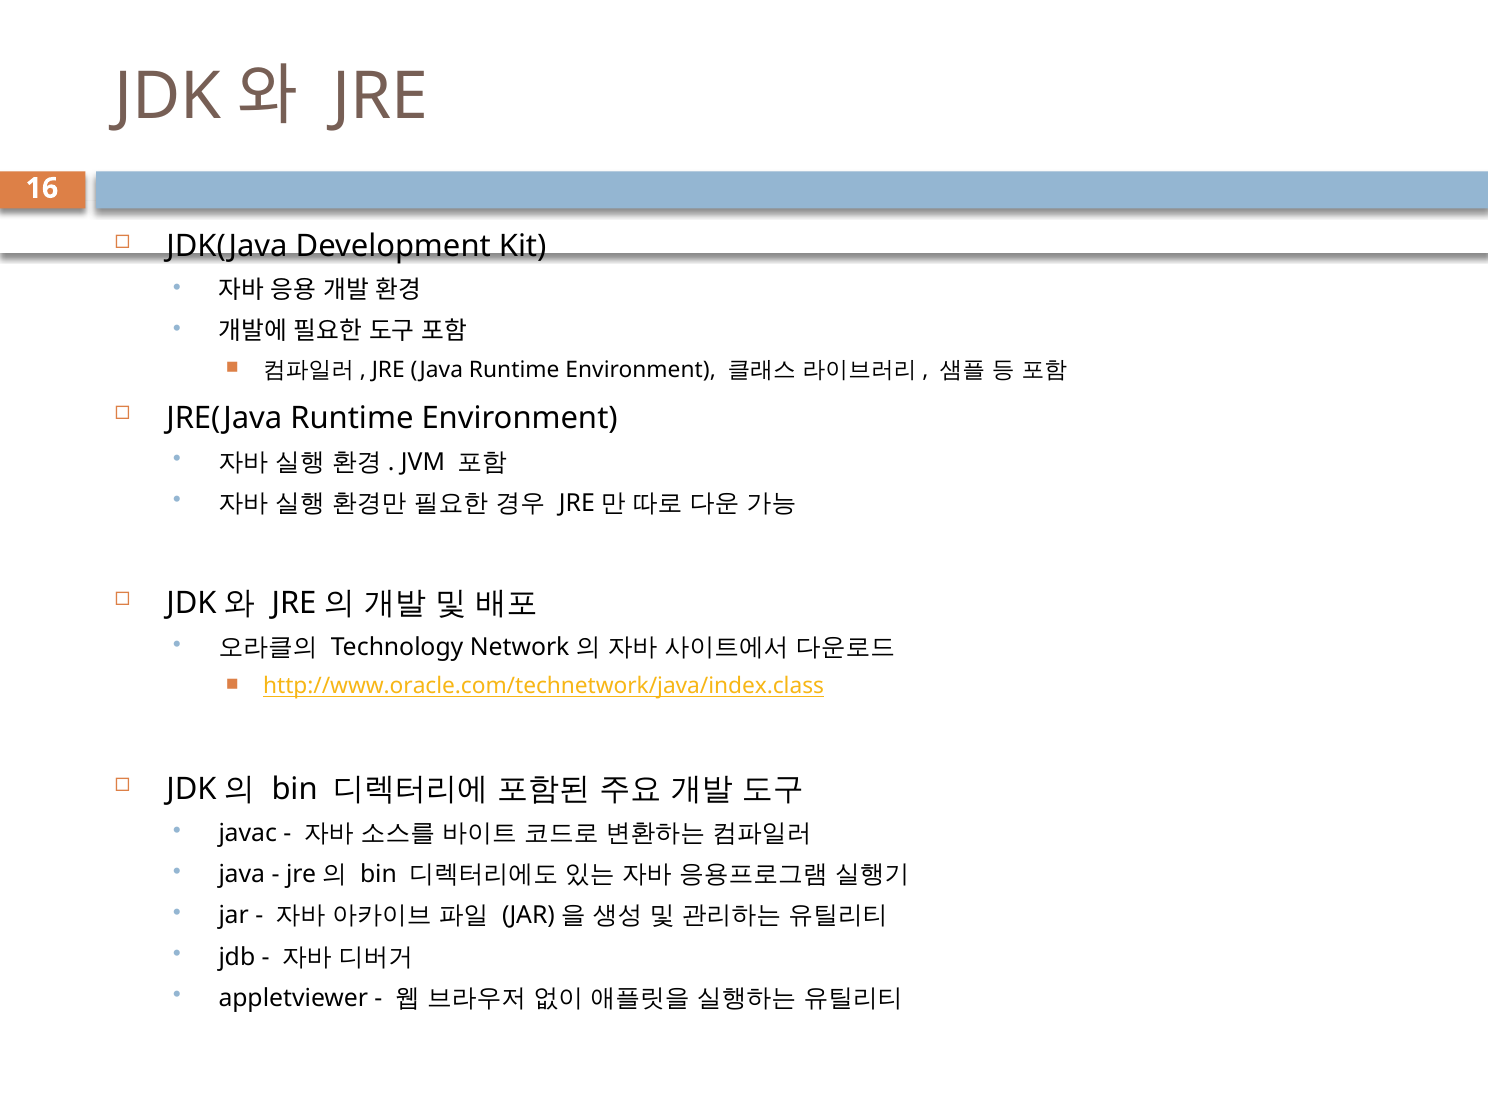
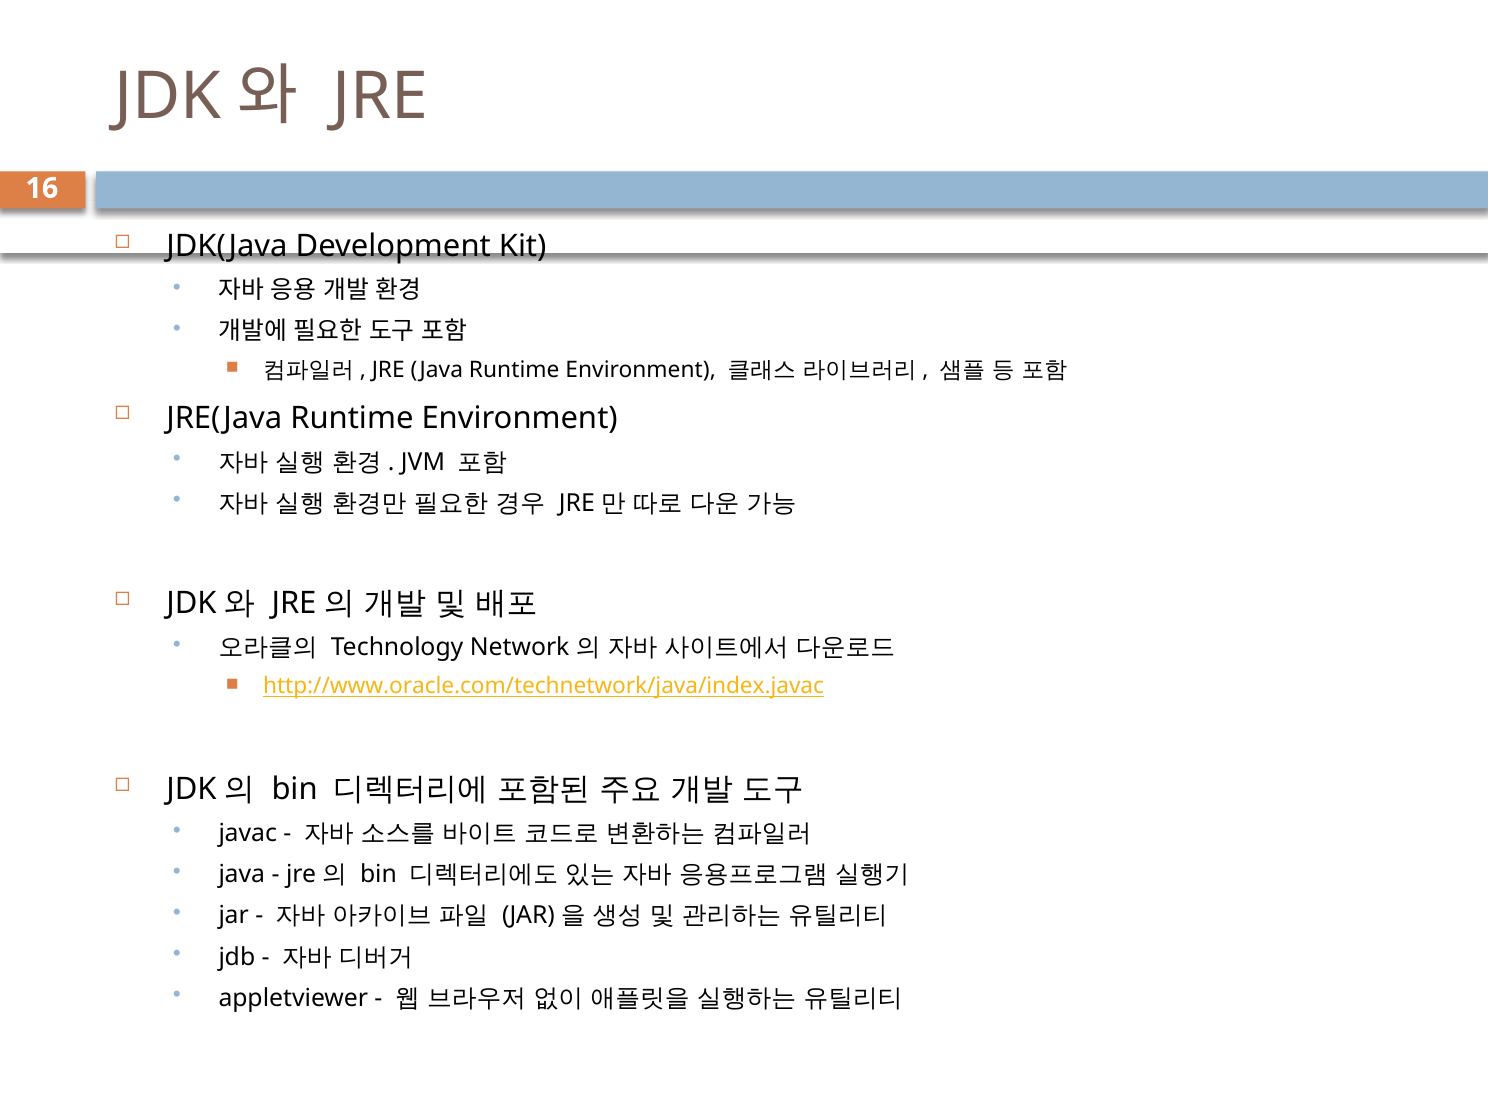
http://www.oracle.com/technetwork/java/index.class: http://www.oracle.com/technetwork/java/index.class -> http://www.oracle.com/technetwork/java/index.javac
